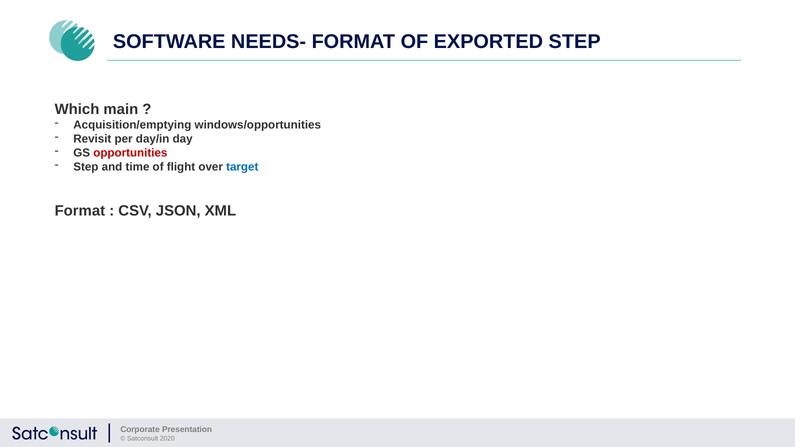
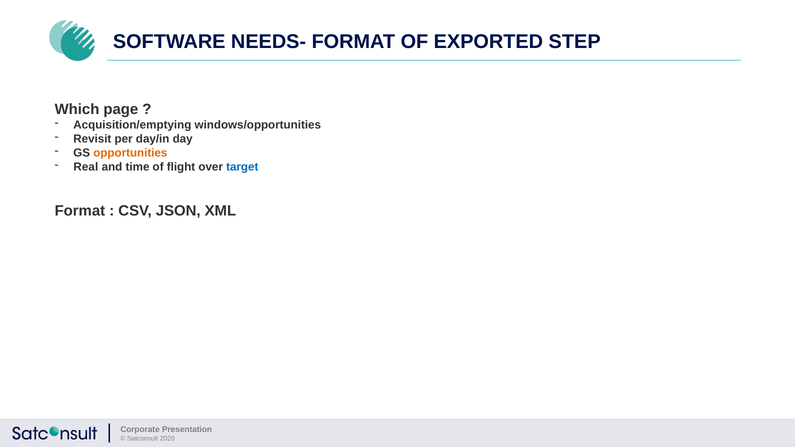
main: main -> page
opportunities colour: red -> orange
Step at (86, 167): Step -> Real
